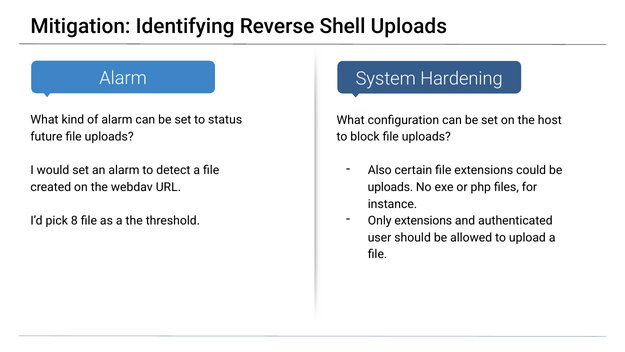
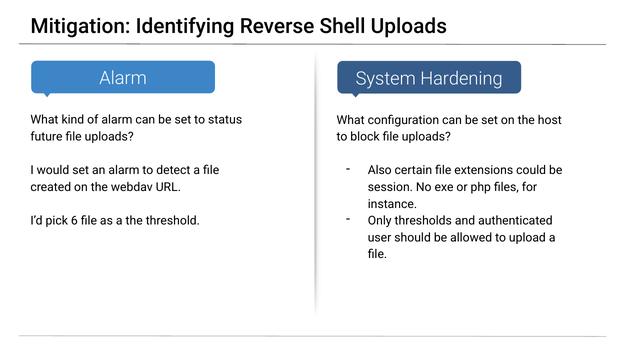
uploads at (390, 187): uploads -> session
Only extensions: extensions -> thresholds
8: 8 -> 6
